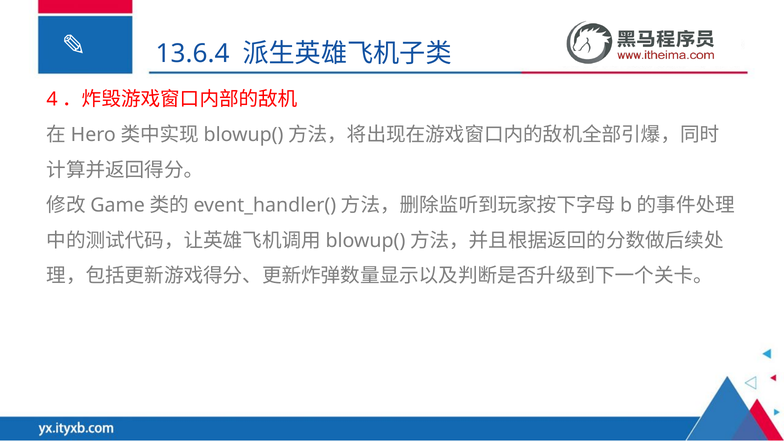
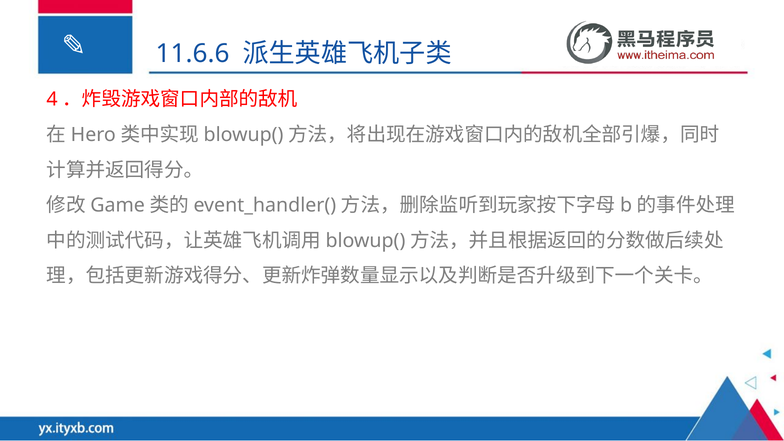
13.6.4: 13.6.4 -> 11.6.6
